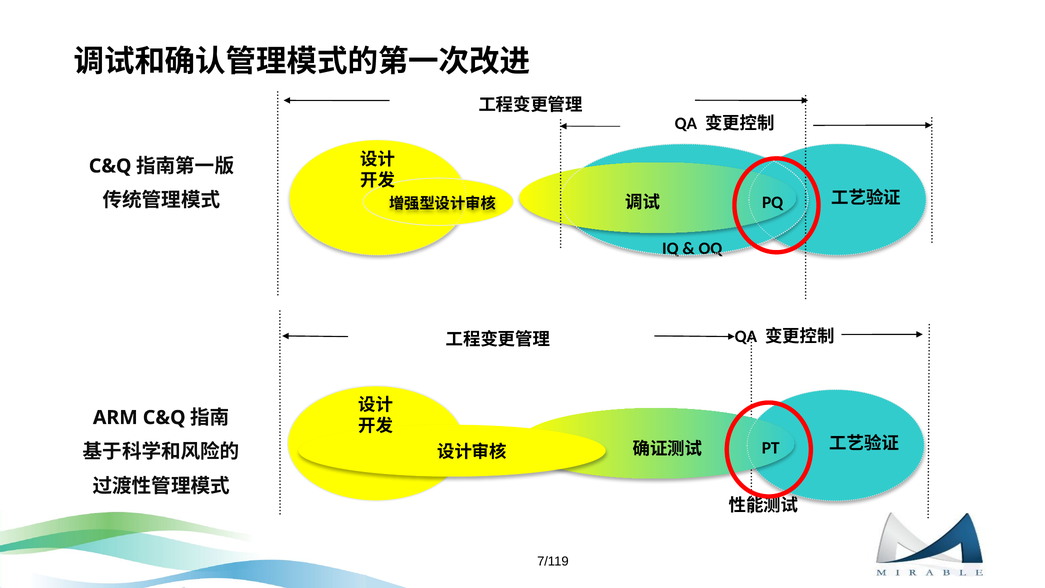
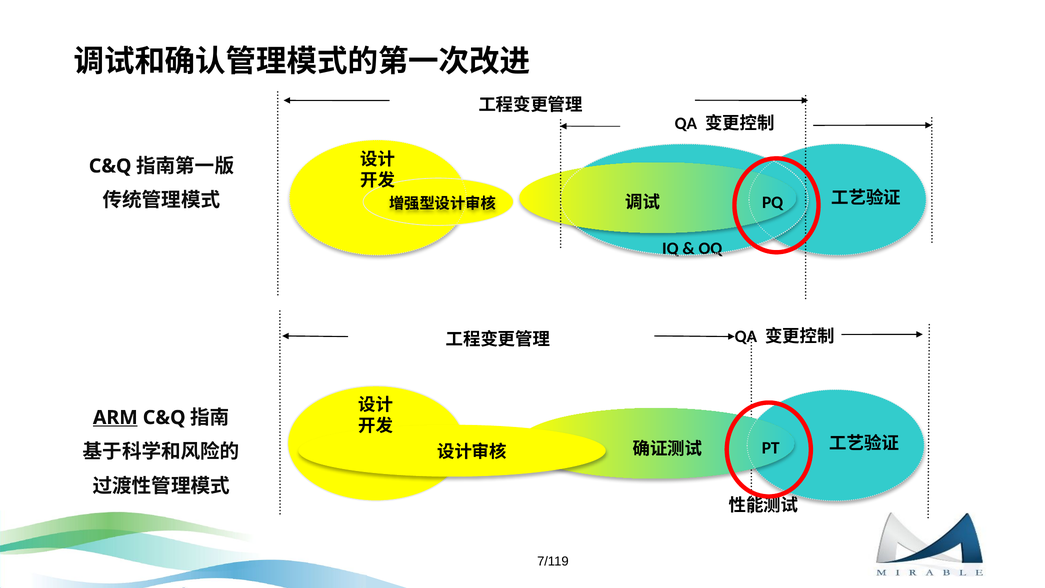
ARM underline: none -> present
